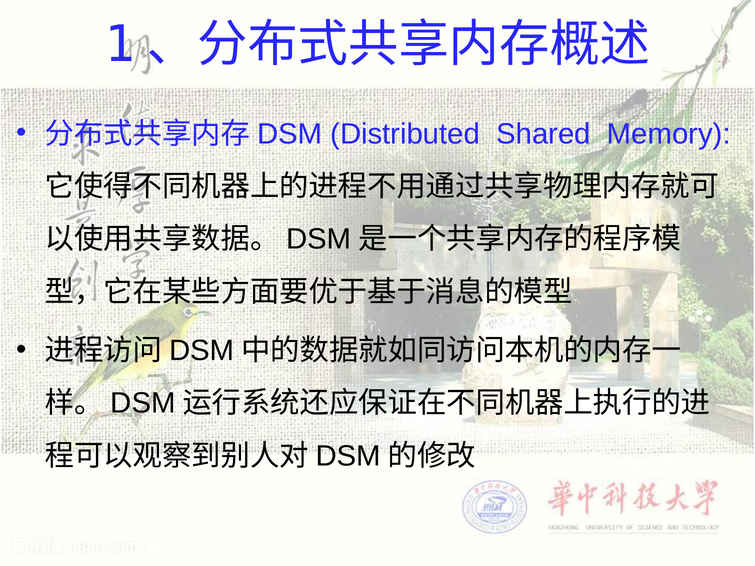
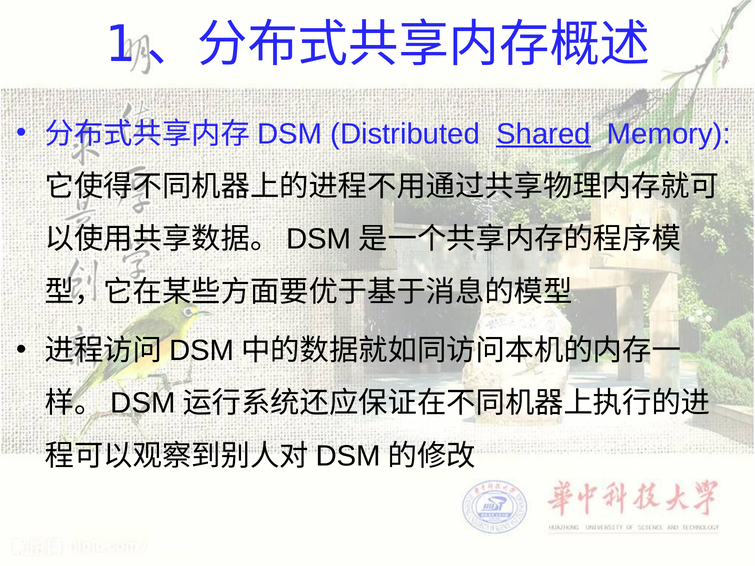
Shared underline: none -> present
